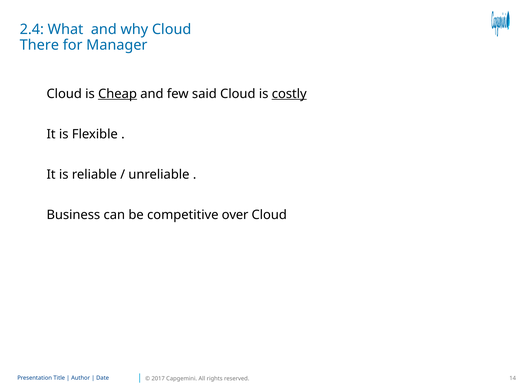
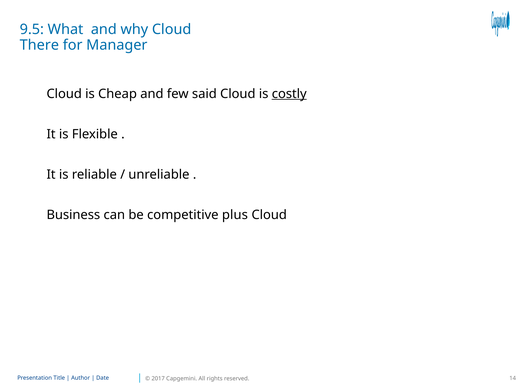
2.4: 2.4 -> 9.5
Cheap underline: present -> none
over: over -> plus
